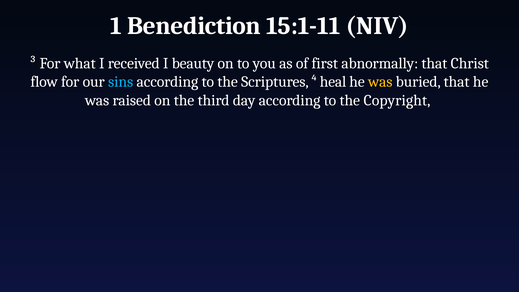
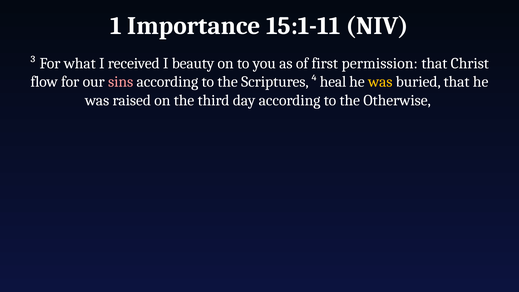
Benediction: Benediction -> Importance
abnormally: abnormally -> permission
sins colour: light blue -> pink
Copyright: Copyright -> Otherwise
